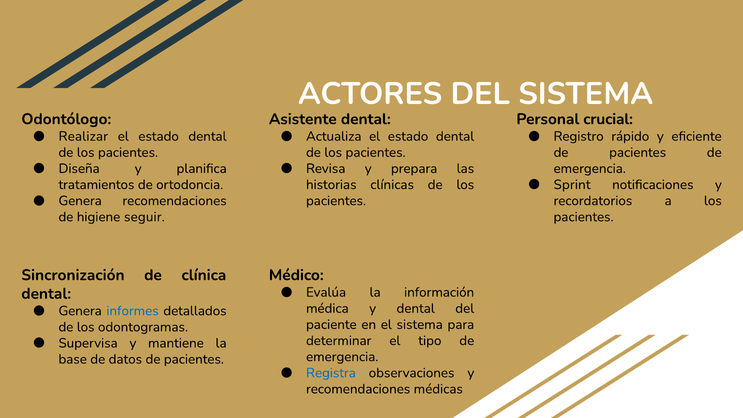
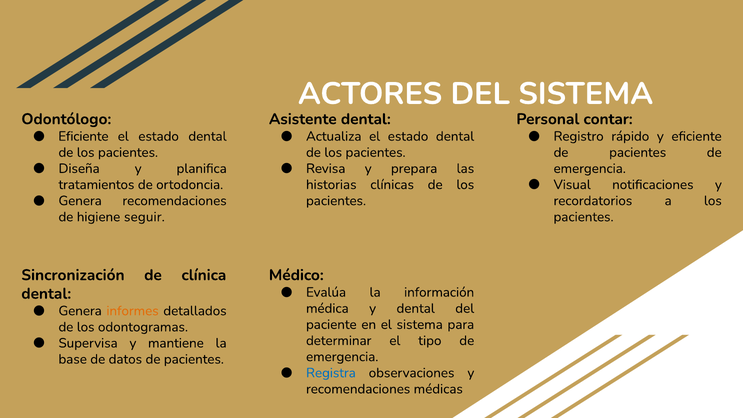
crucial: crucial -> contar
Realizar at (83, 136): Realizar -> Eficiente
Sprint: Sprint -> Visual
informes colour: blue -> orange
